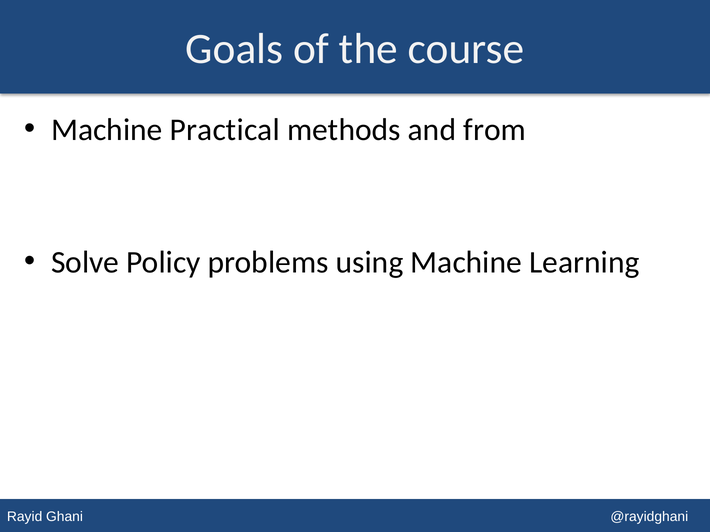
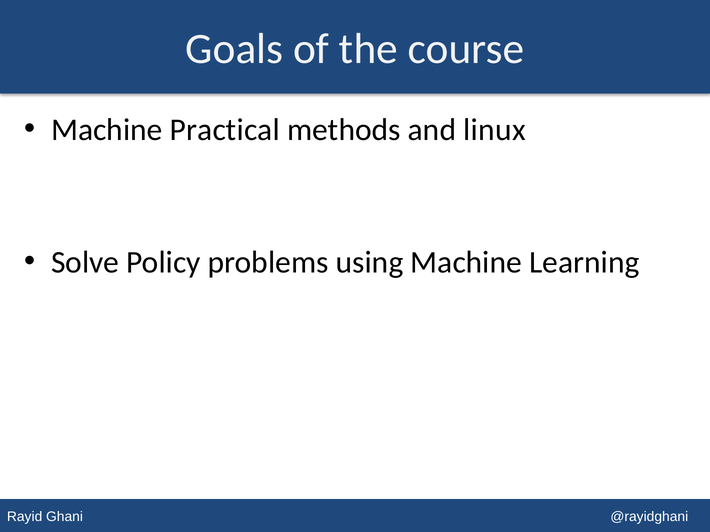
from: from -> linux
